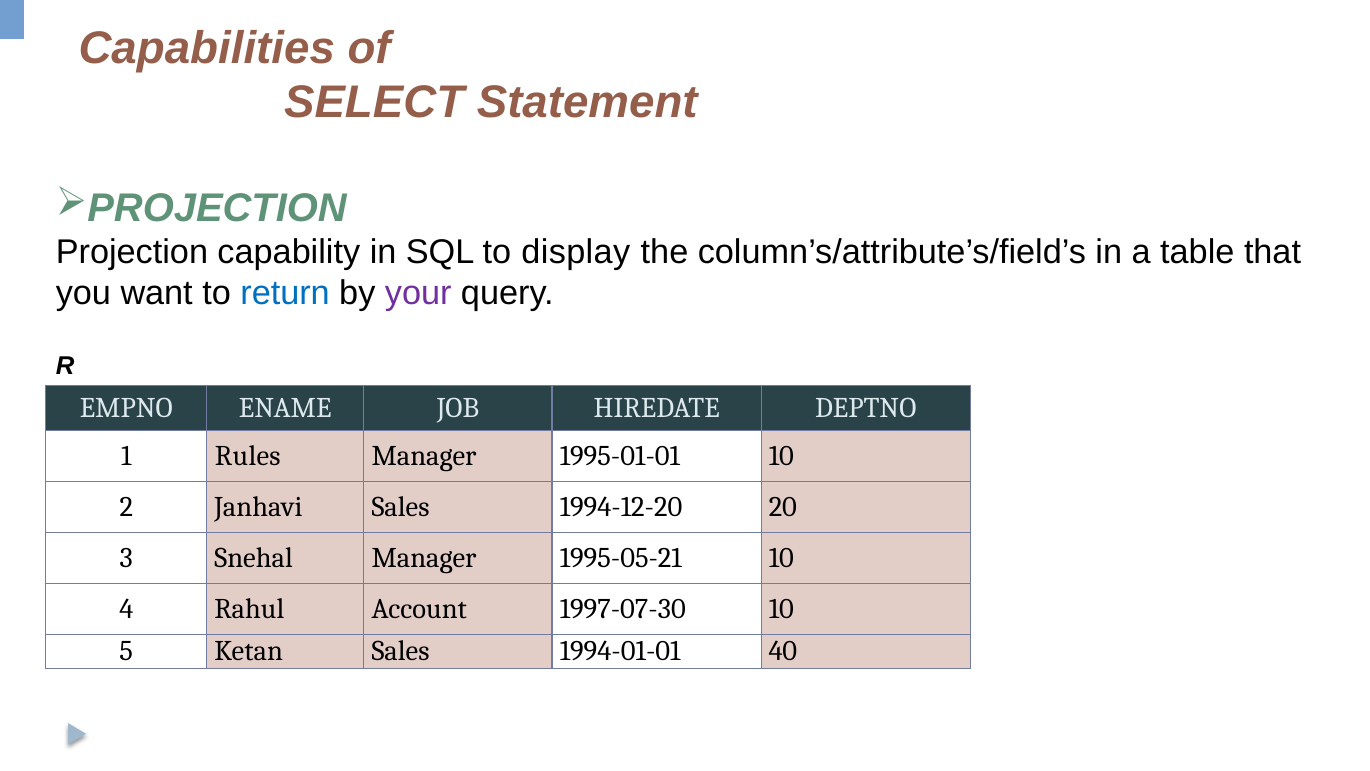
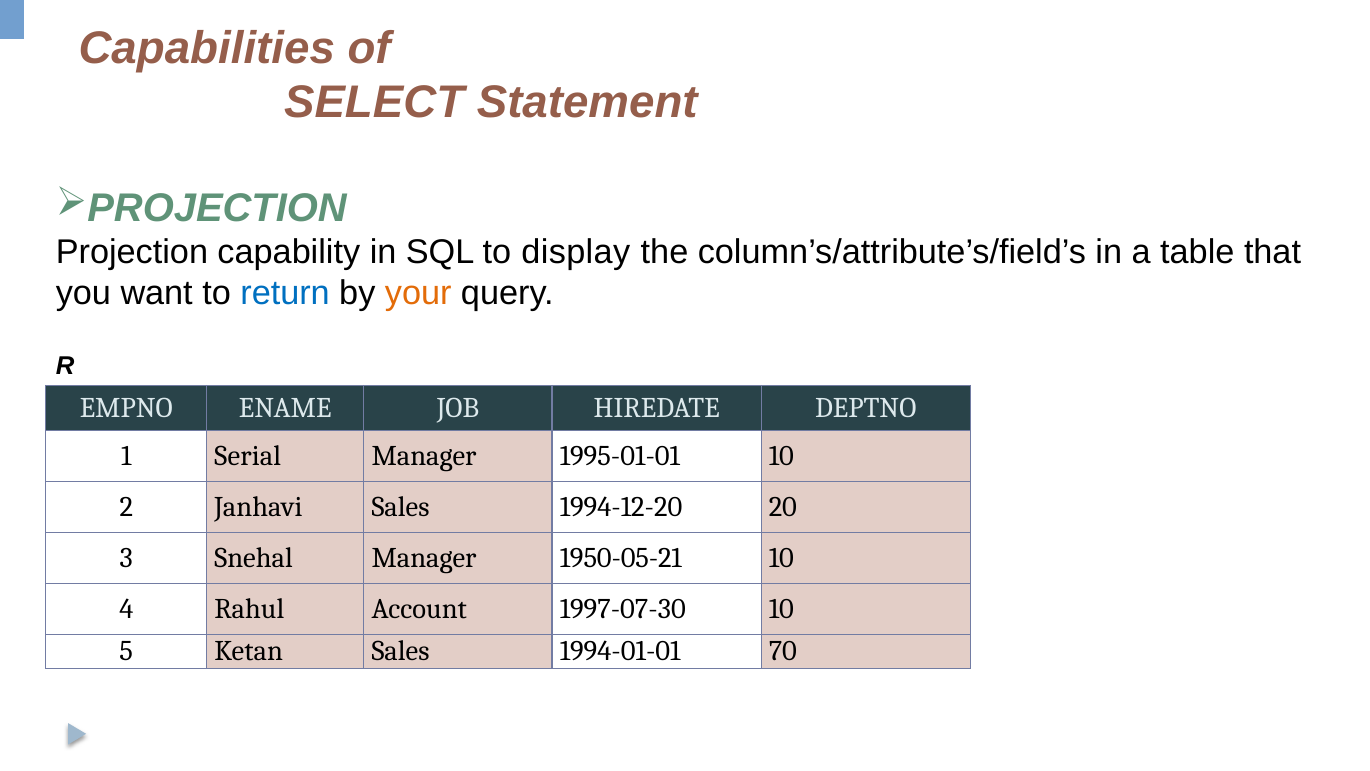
your colour: purple -> orange
Rules: Rules -> Serial
1995-05-21: 1995-05-21 -> 1950-05-21
40: 40 -> 70
